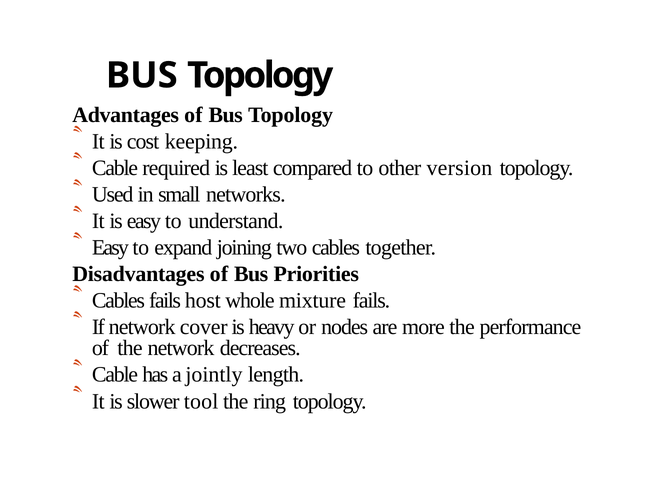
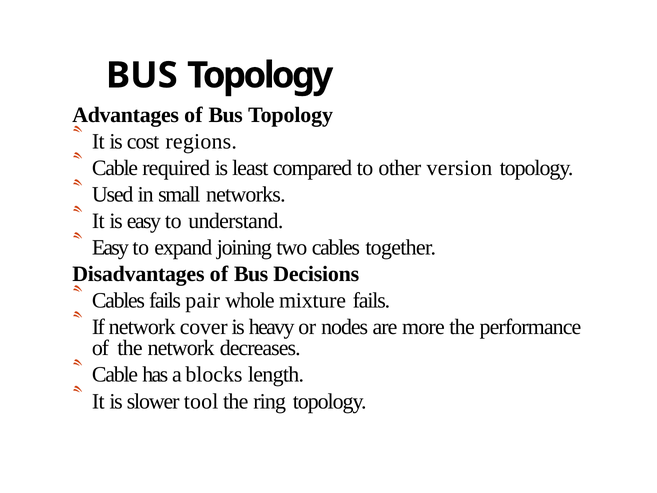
keeping: keeping -> regions
Priorities: Priorities -> Decisions
host: host -> pair
jointly: jointly -> blocks
